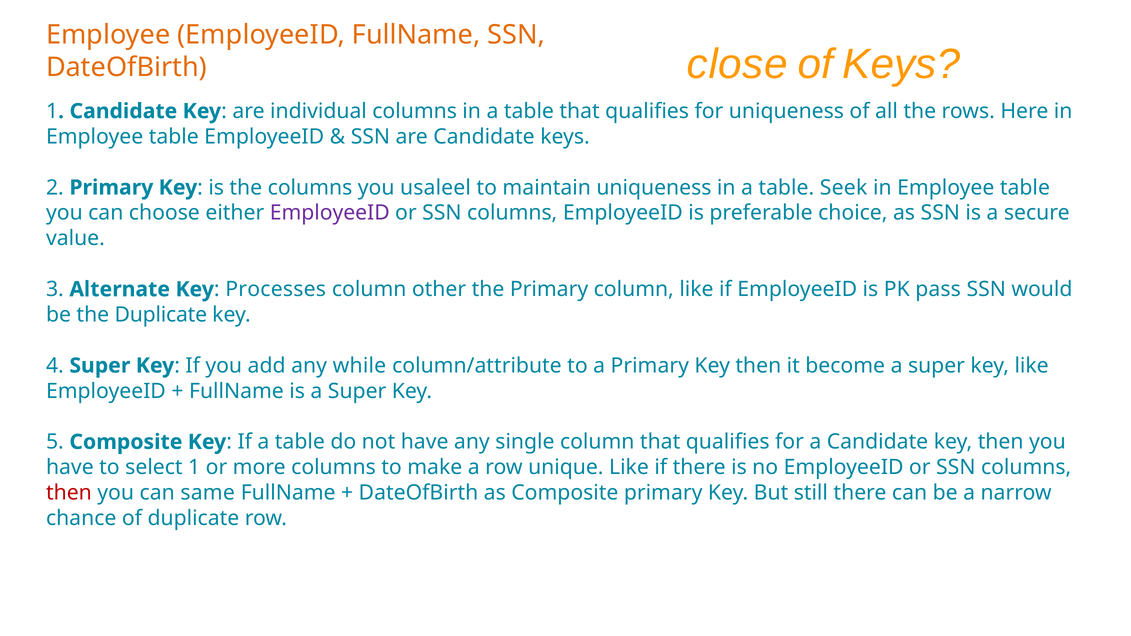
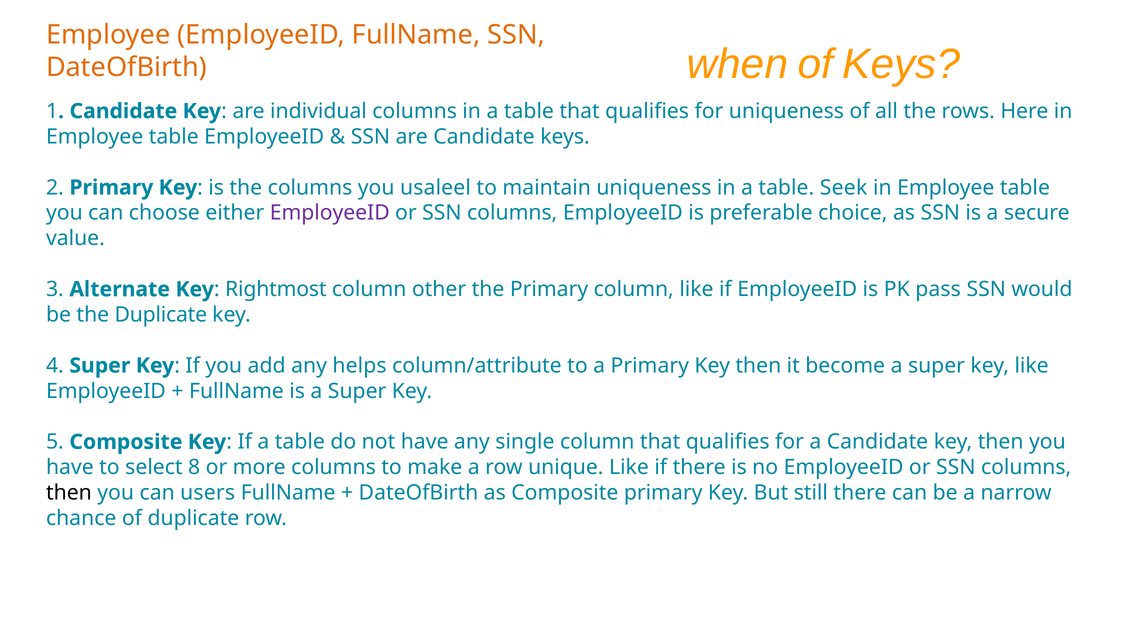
close: close -> when
Processes: Processes -> Rightmost
while: while -> helps
select 1: 1 -> 8
then at (69, 493) colour: red -> black
same: same -> users
